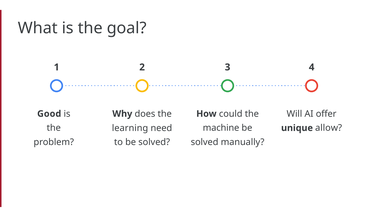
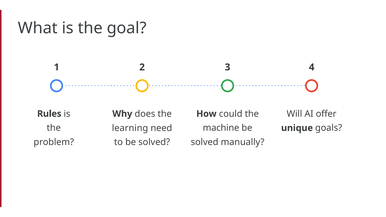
Good: Good -> Rules
allow: allow -> goals
